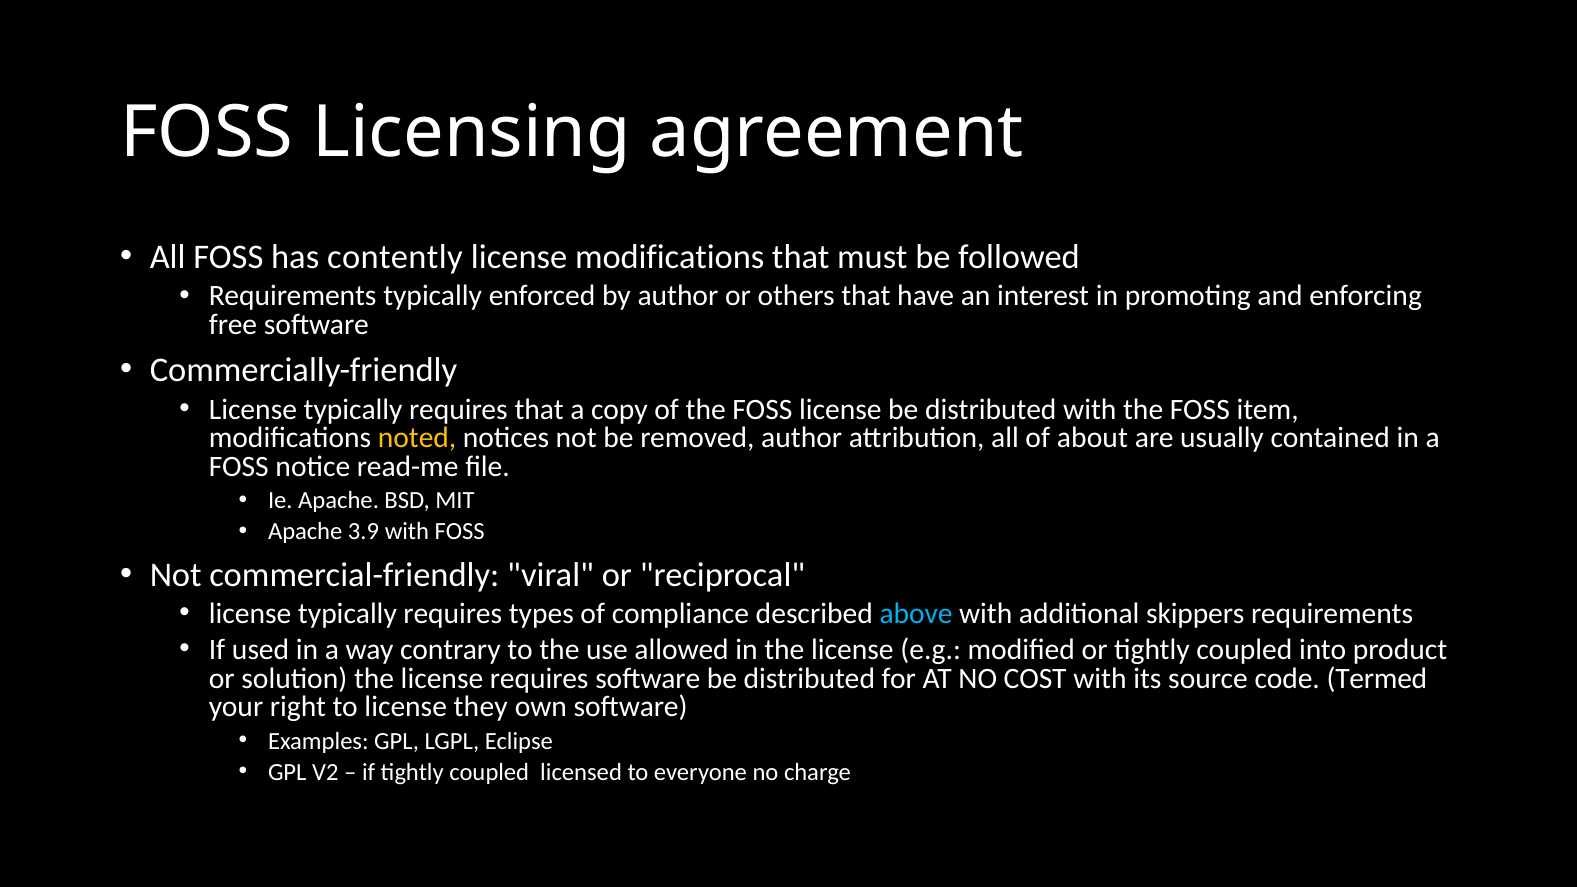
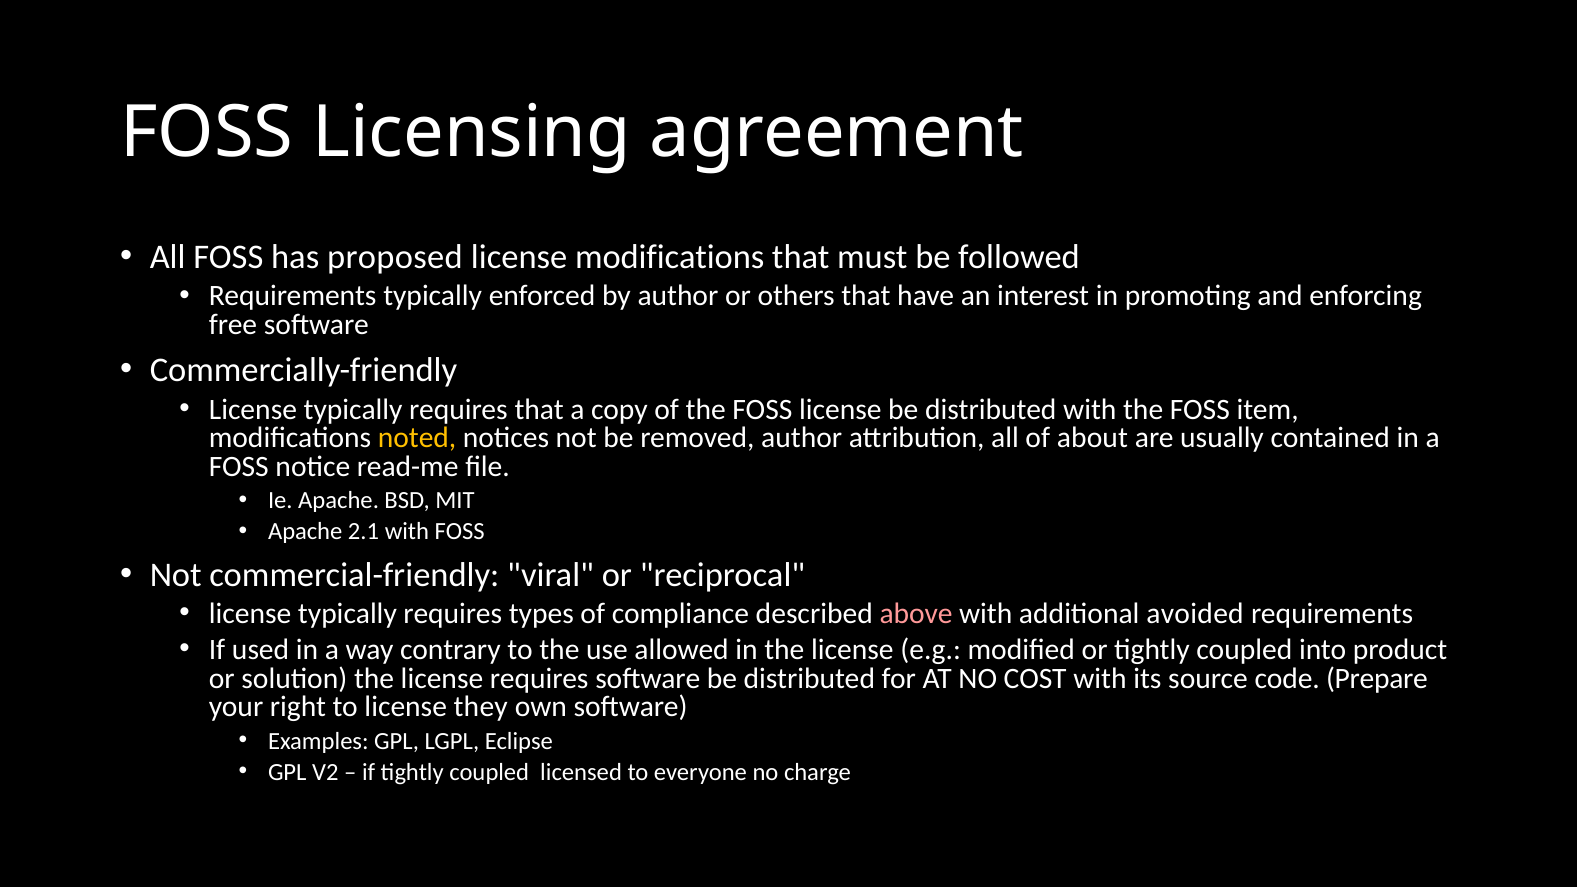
contently: contently -> proposed
3.9: 3.9 -> 2.1
above colour: light blue -> pink
skippers: skippers -> avoided
Termed: Termed -> Prepare
